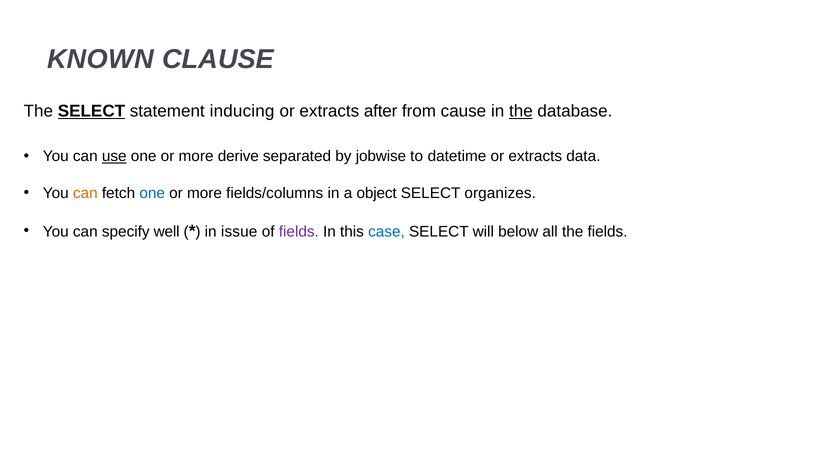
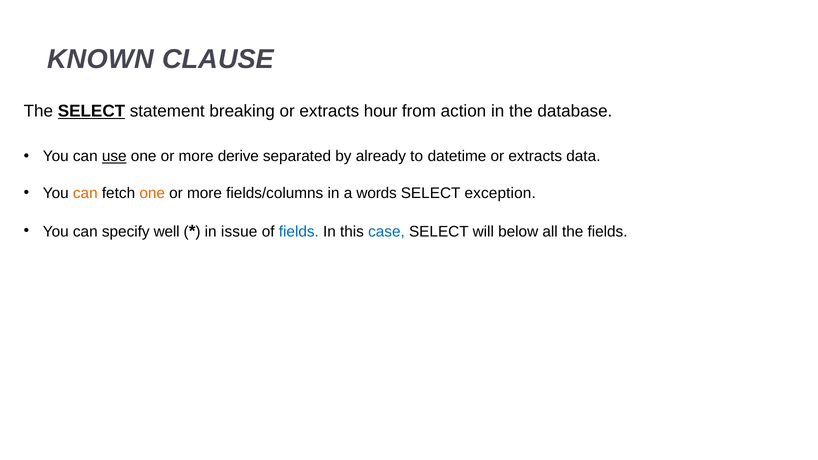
inducing: inducing -> breaking
after: after -> hour
cause: cause -> action
the at (521, 111) underline: present -> none
jobwise: jobwise -> already
one at (152, 193) colour: blue -> orange
object: object -> words
organizes: organizes -> exception
fields at (299, 232) colour: purple -> blue
